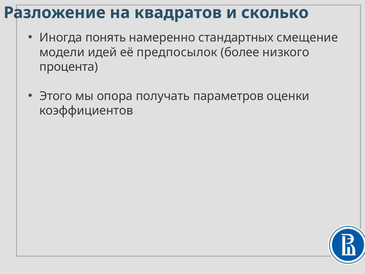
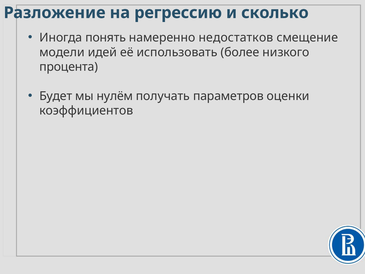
квадратов: квадратов -> регрессию
стандартных: стандартных -> недостатков
предпосылок: предпосылок -> использовать
Этого: Этого -> Будет
опора: опора -> нулём
